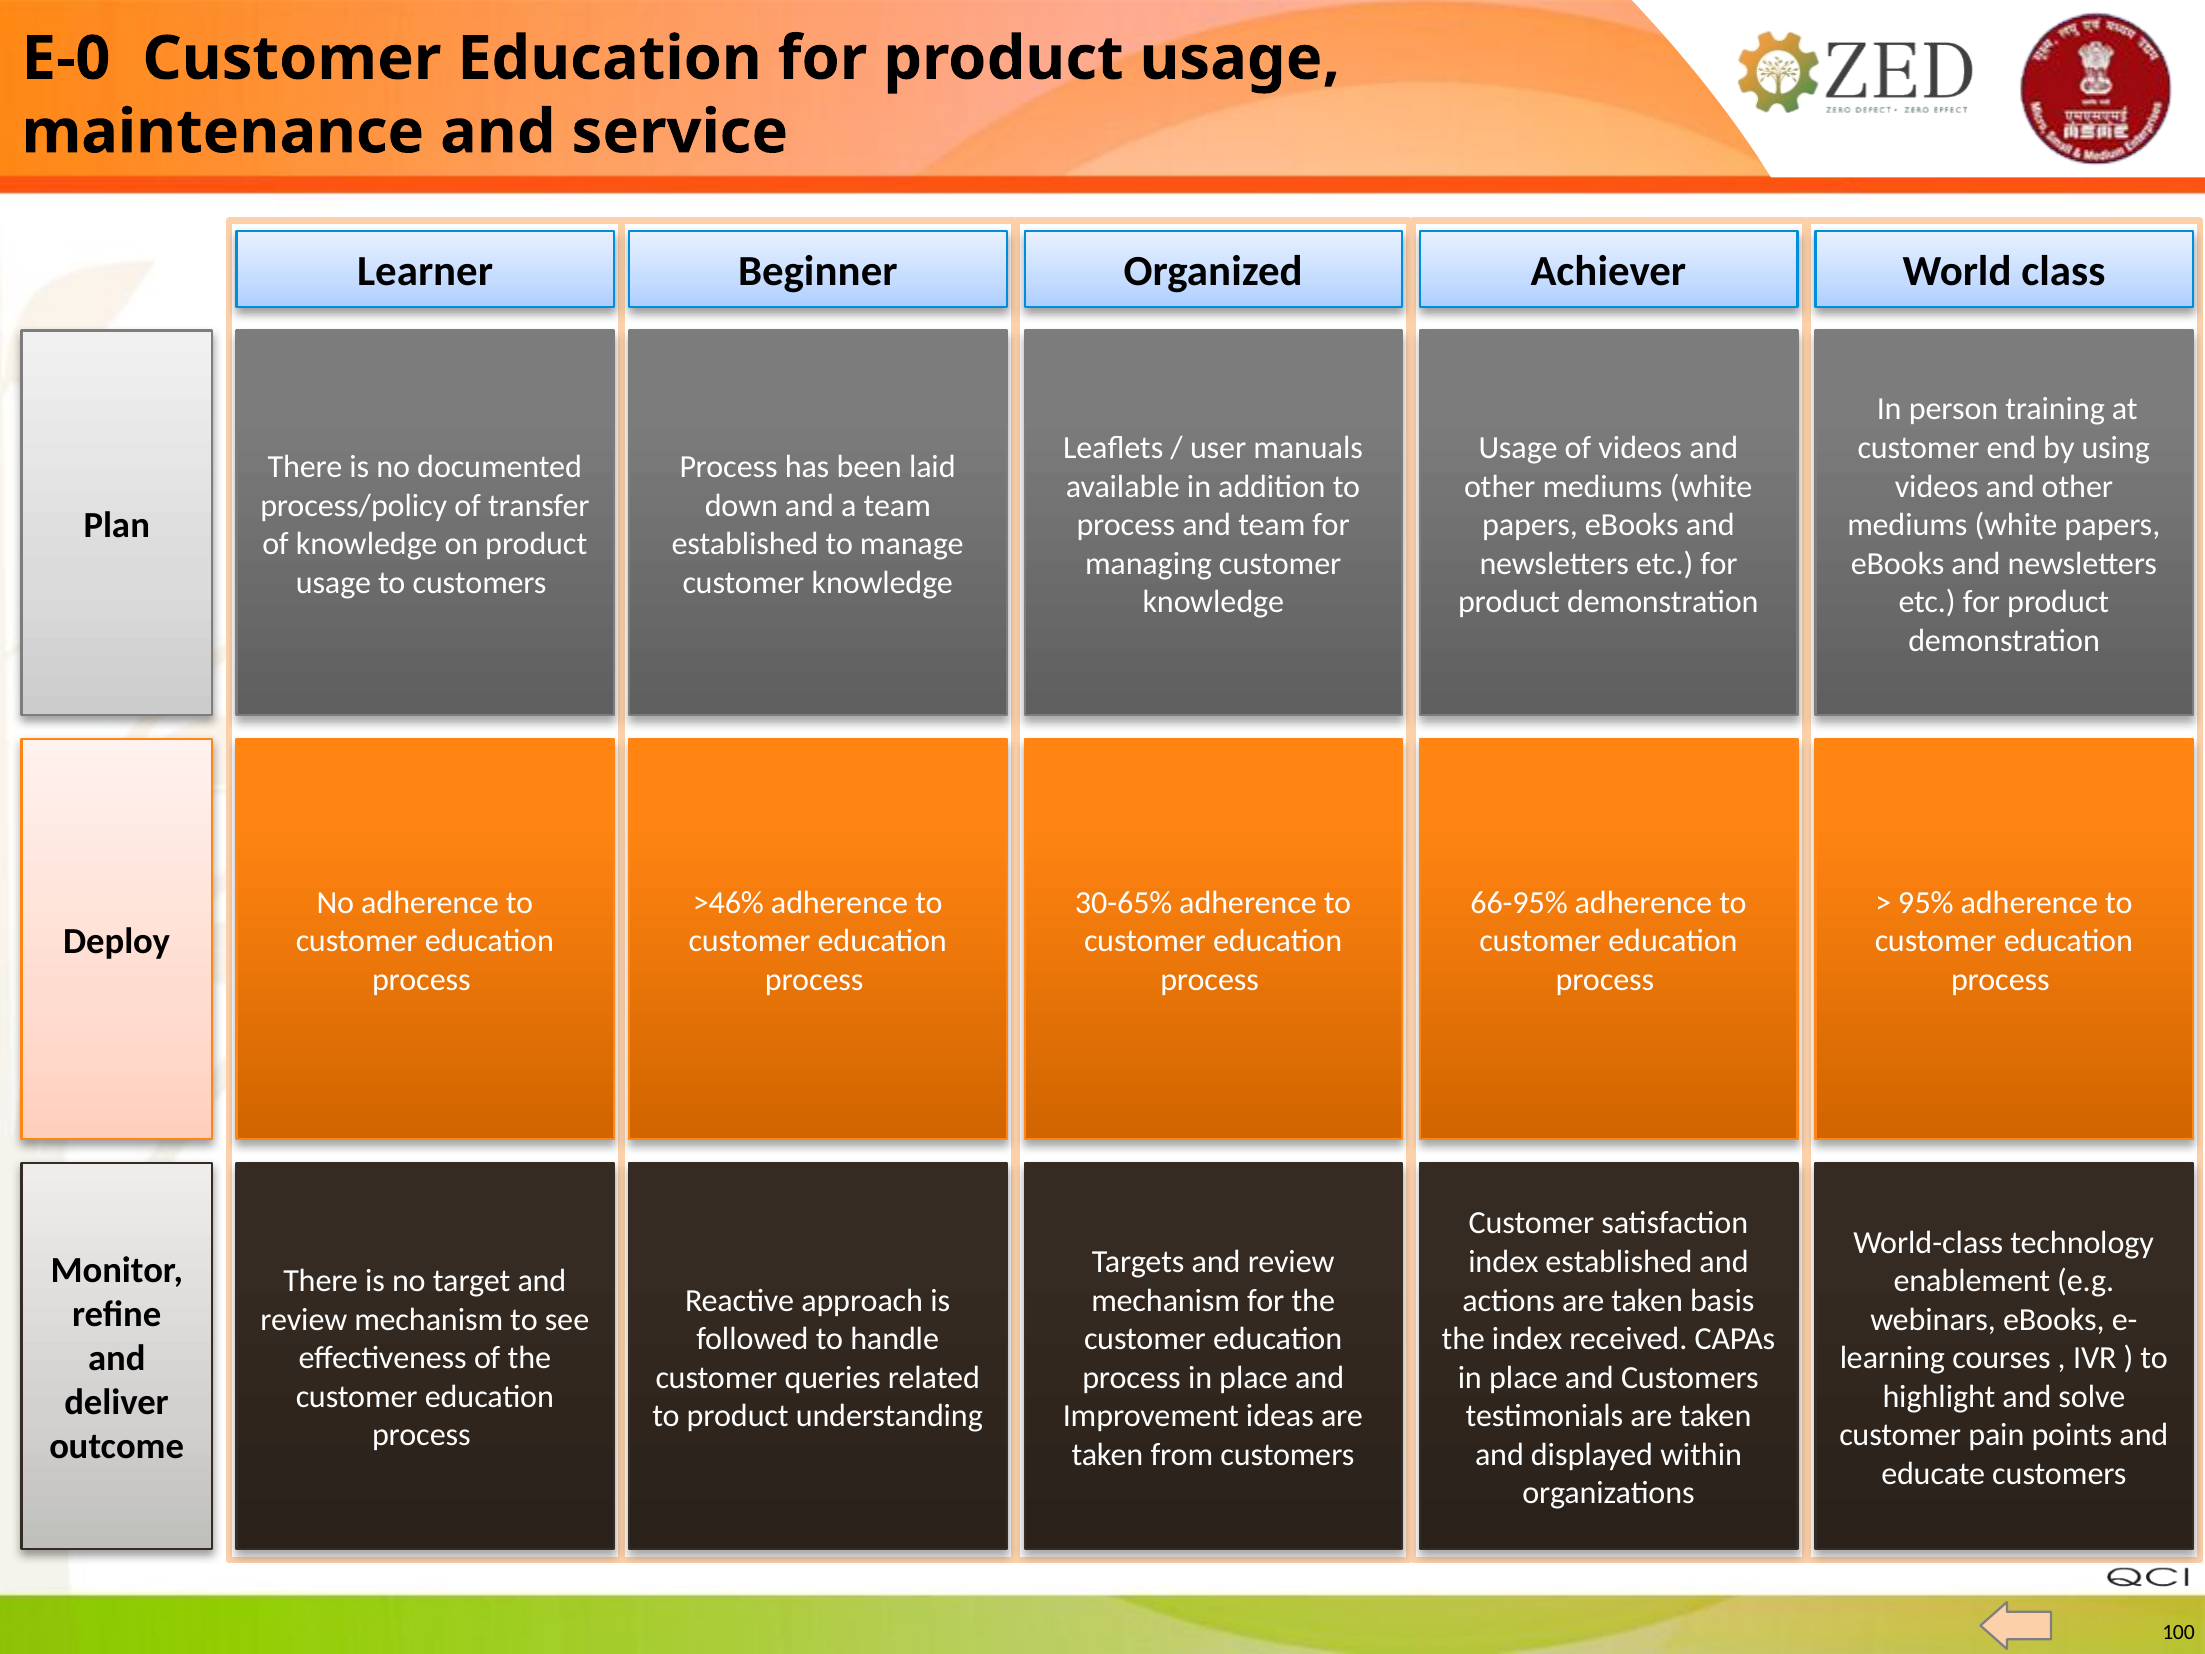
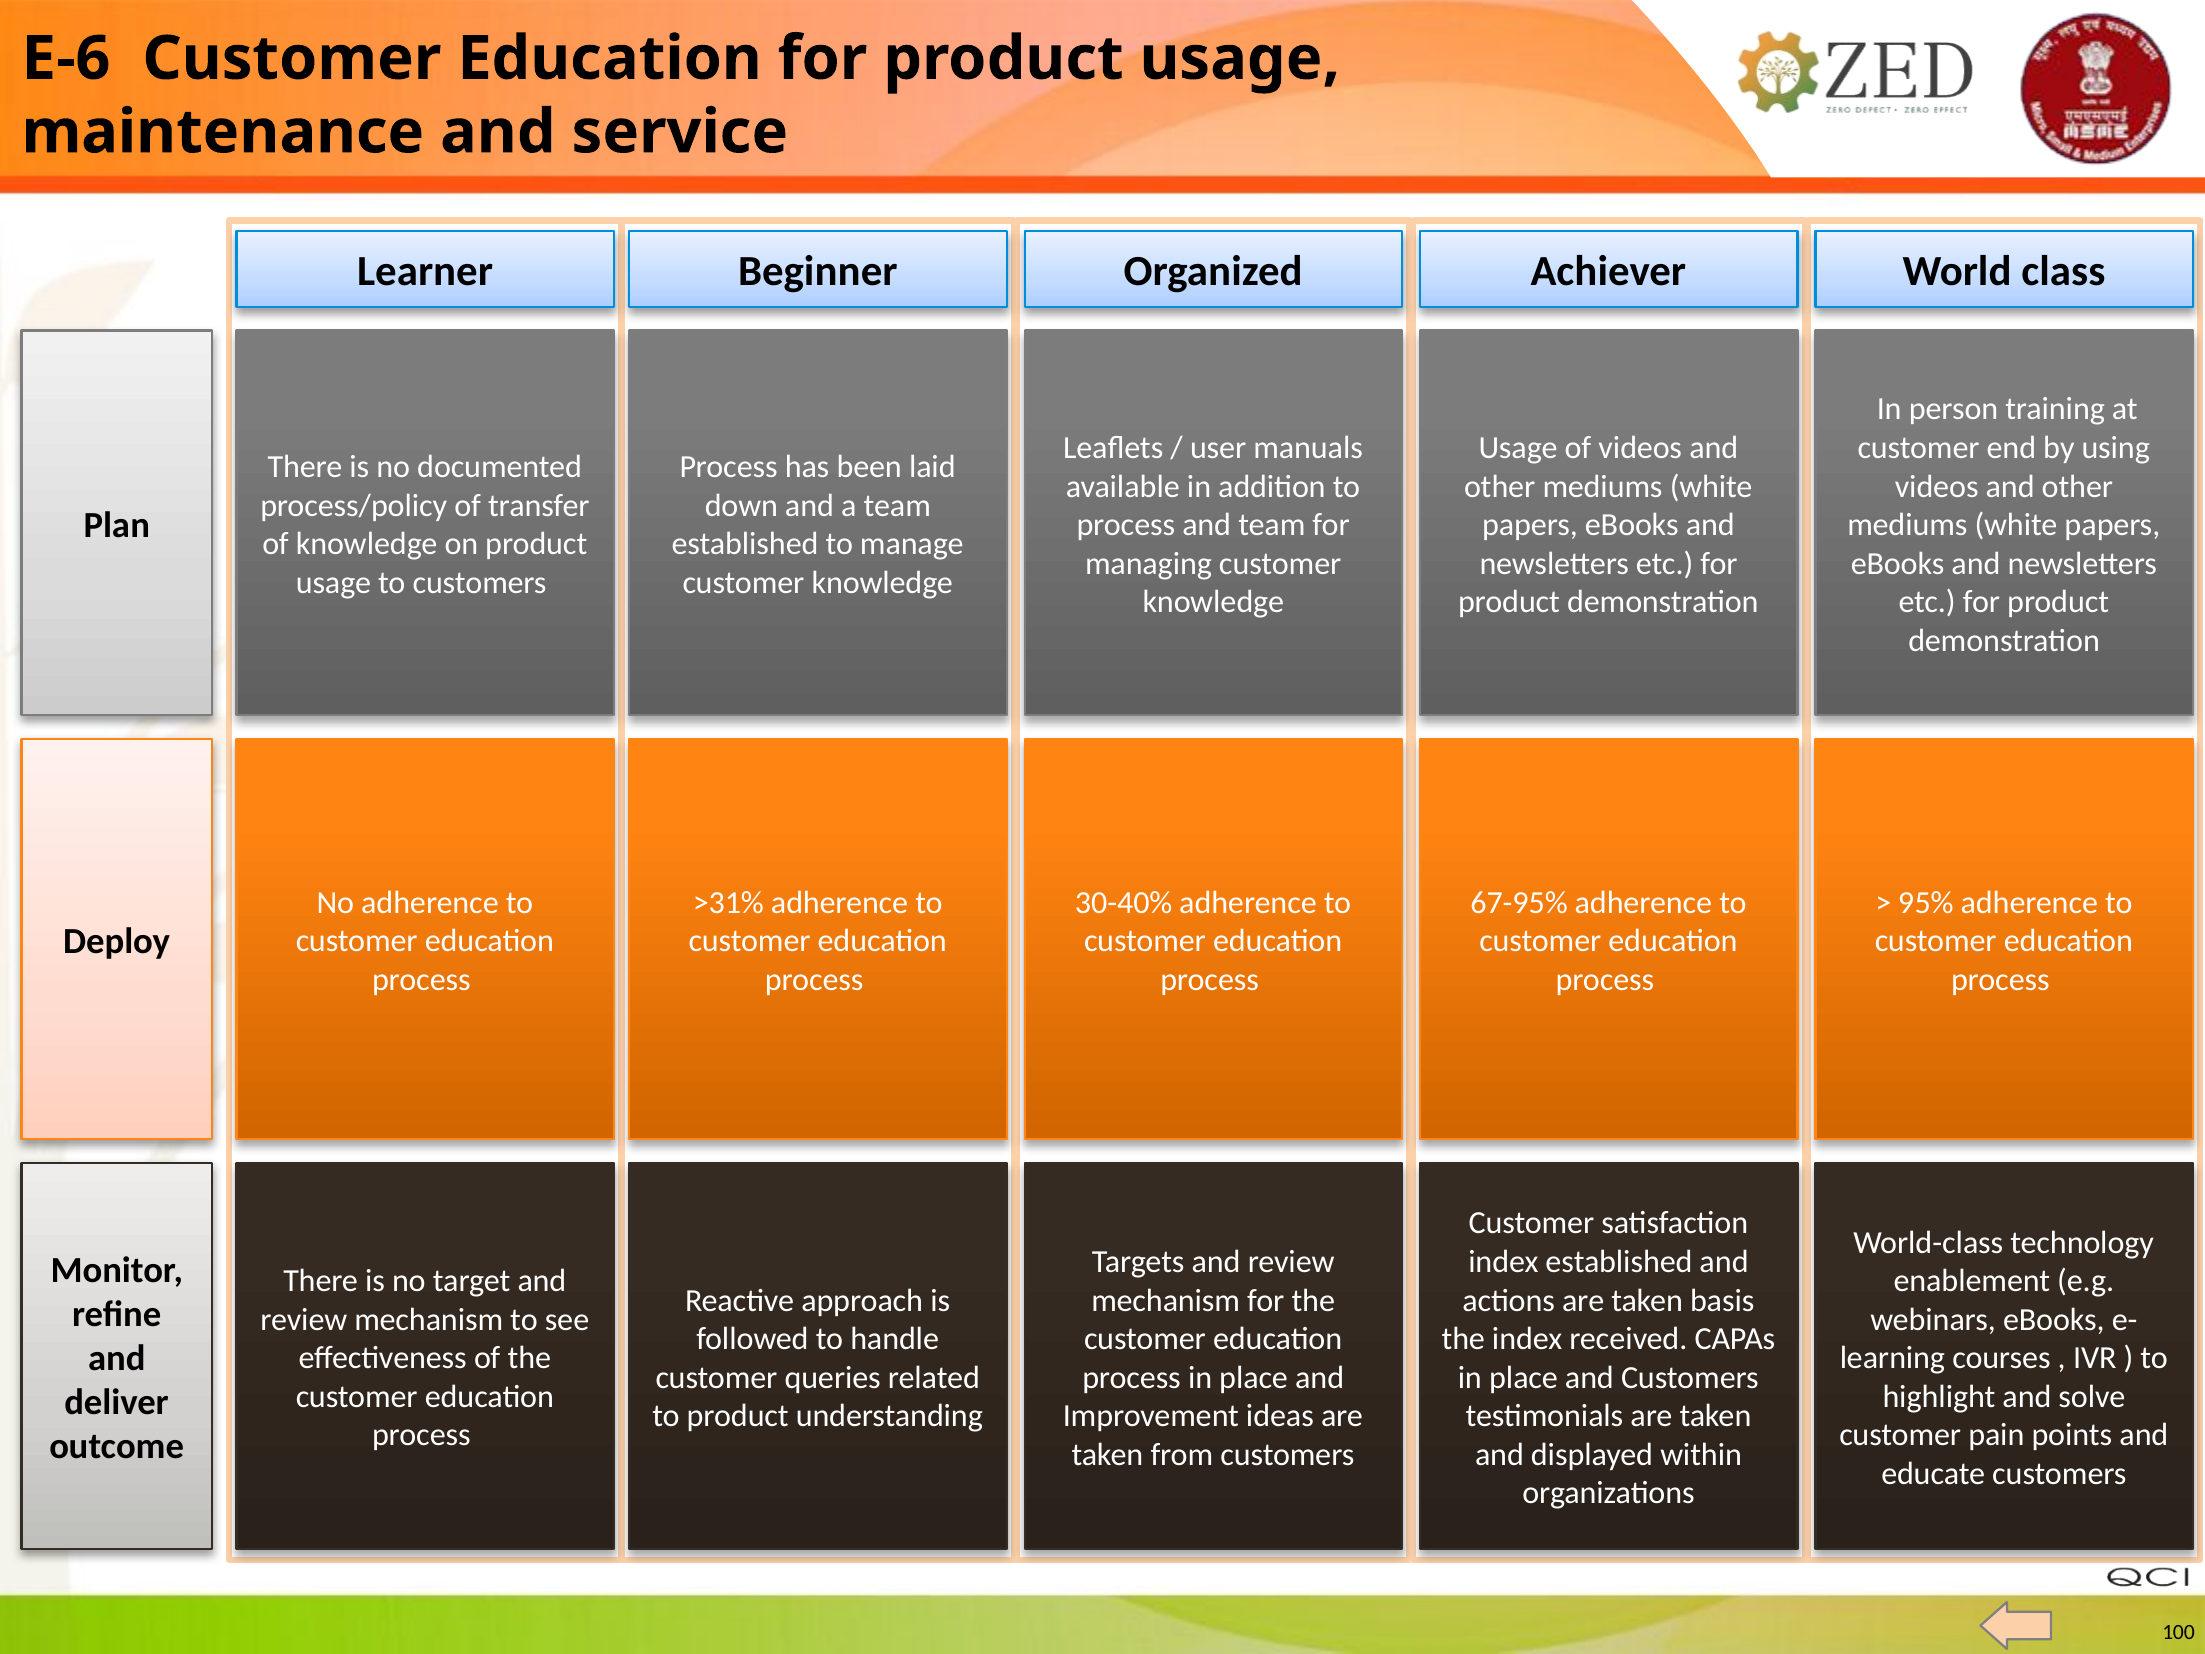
E-0: E-0 -> E-6
>46%: >46% -> >31%
30-65%: 30-65% -> 30-40%
66-95%: 66-95% -> 67-95%
